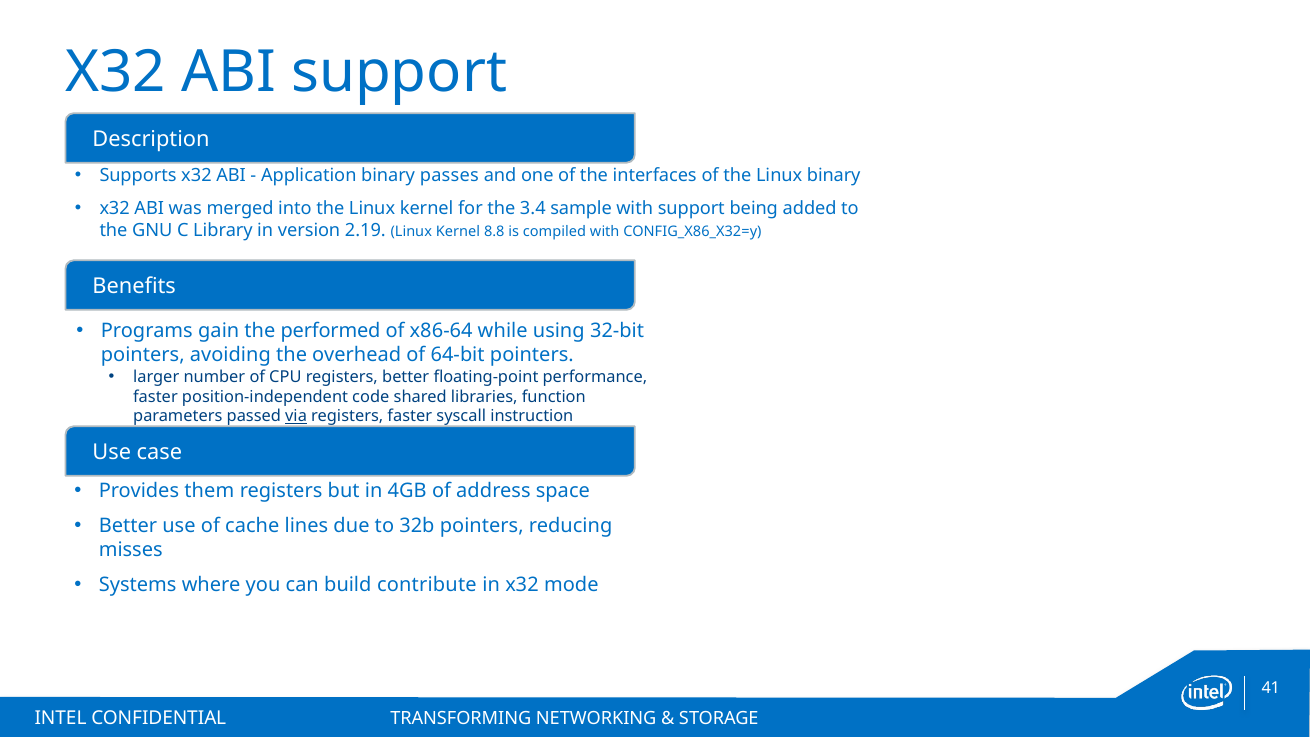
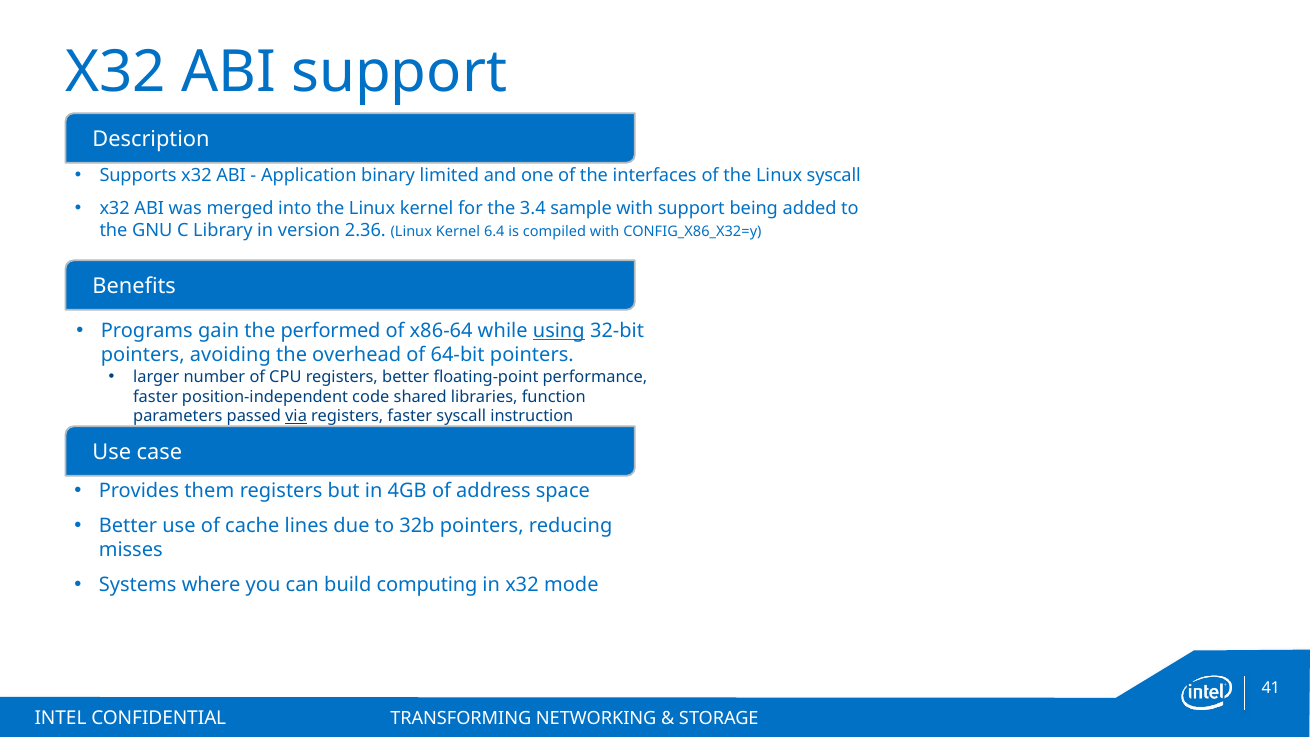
passes: passes -> limited
Linux binary: binary -> syscall
2.19: 2.19 -> 2.36
8.8: 8.8 -> 6.4
using underline: none -> present
contribute: contribute -> computing
